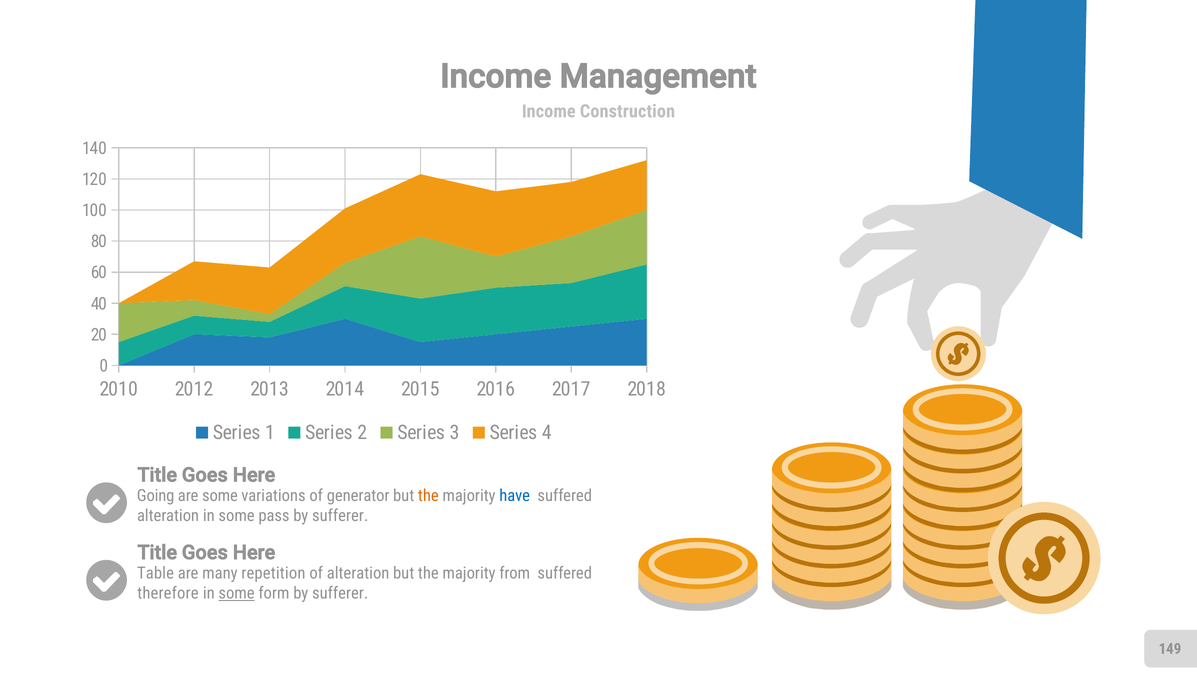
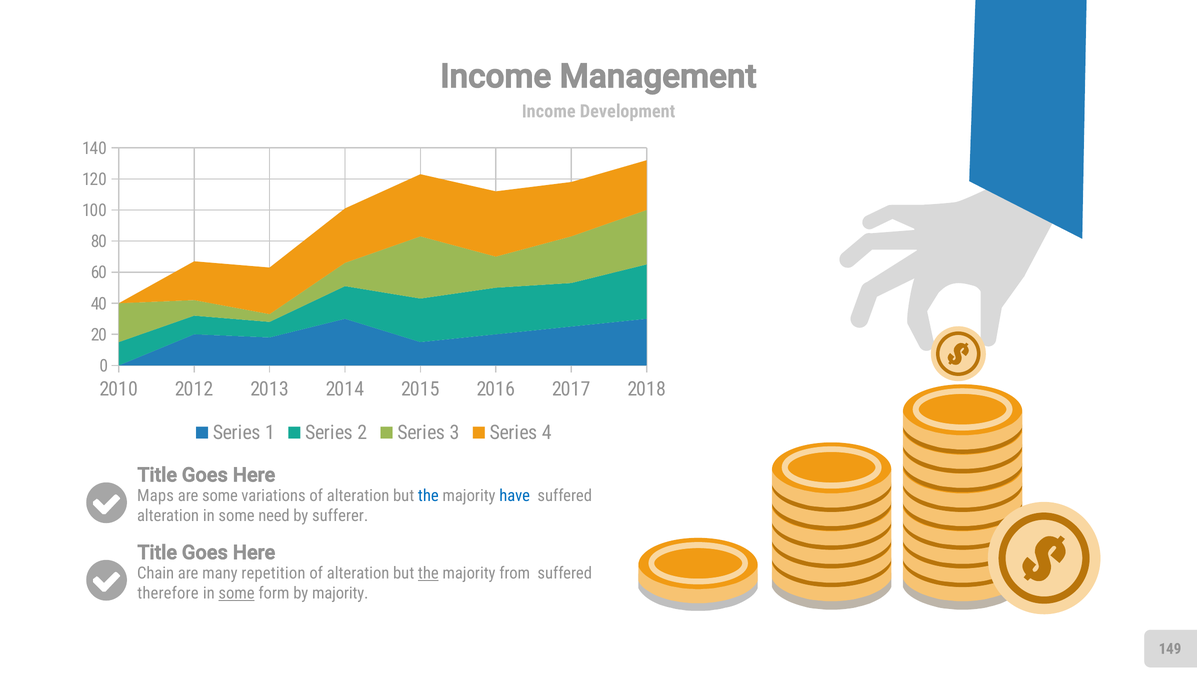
Construction: Construction -> Development
Going: Going -> Maps
variations of generator: generator -> alteration
the at (428, 496) colour: orange -> blue
pass: pass -> need
Table: Table -> Chain
the at (428, 573) underline: none -> present
form by sufferer: sufferer -> majority
